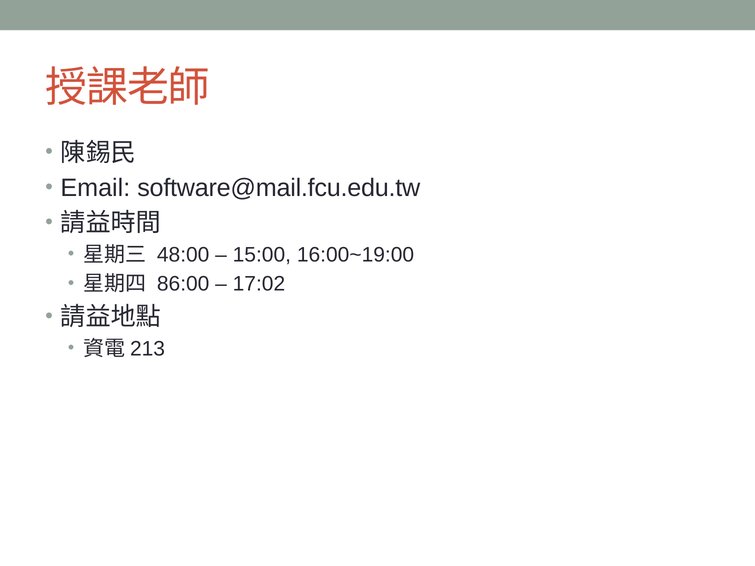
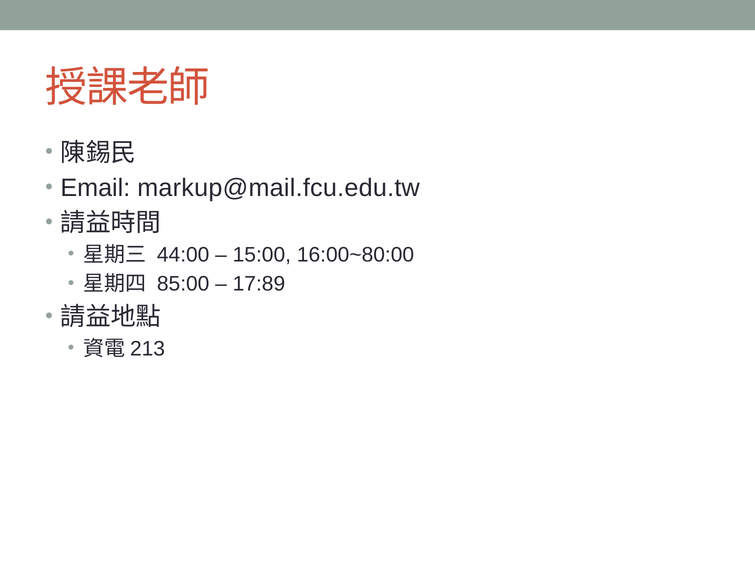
software@mail.fcu.edu.tw: software@mail.fcu.edu.tw -> markup@mail.fcu.edu.tw
48:00: 48:00 -> 44:00
16:00~19:00: 16:00~19:00 -> 16:00~80:00
86:00: 86:00 -> 85:00
17:02: 17:02 -> 17:89
